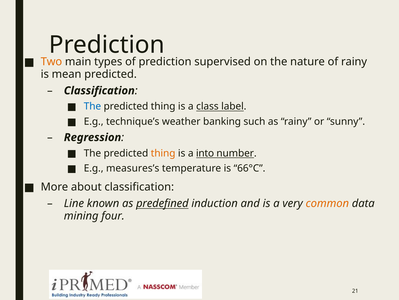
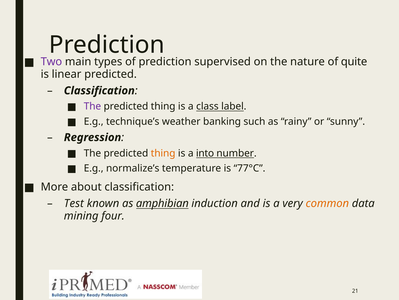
Two colour: orange -> purple
of rainy: rainy -> quite
mean: mean -> linear
The at (92, 106) colour: blue -> purple
measures’s: measures’s -> normalize’s
66°C: 66°C -> 77°C
Line: Line -> Test
predefined: predefined -> amphibian
